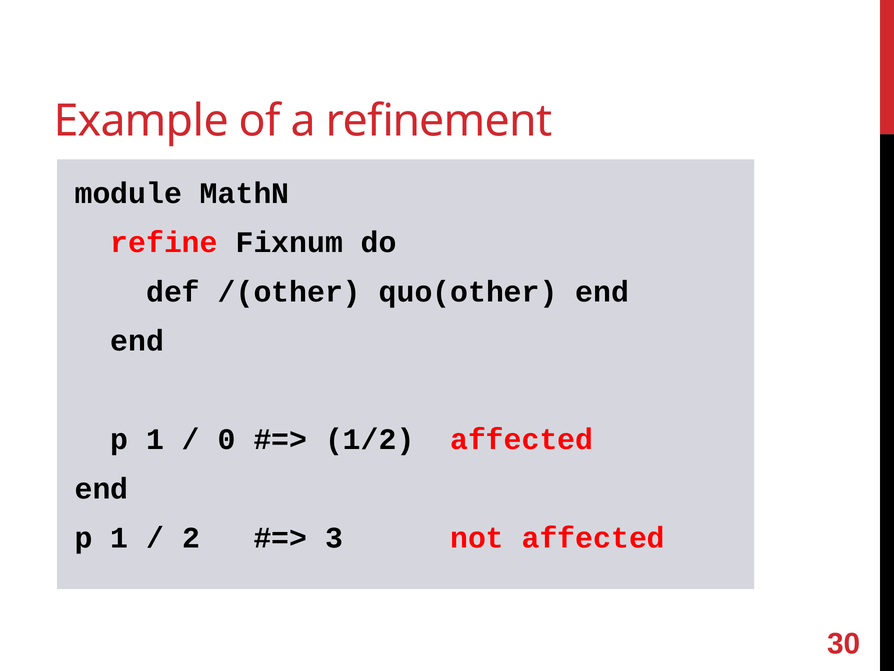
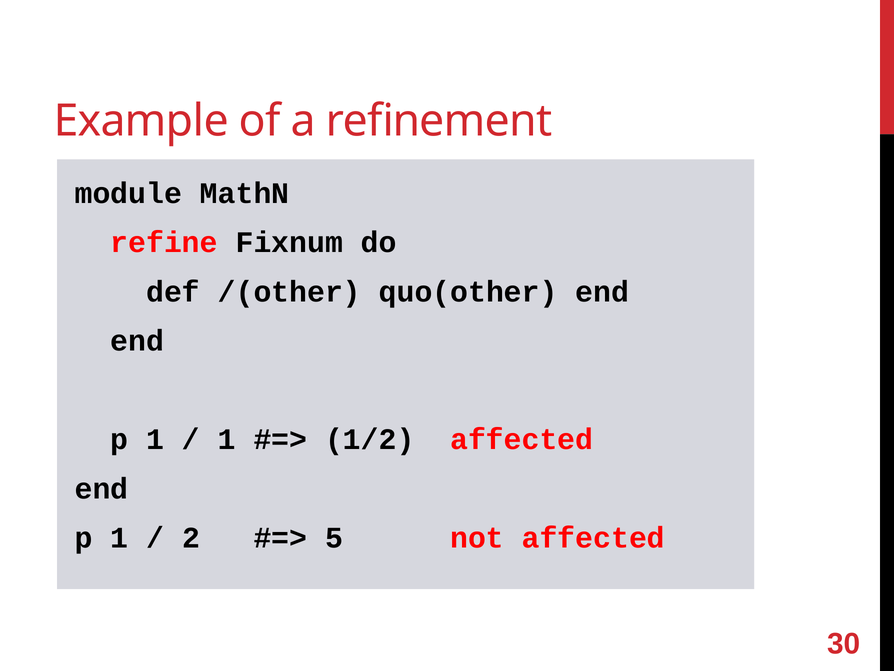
0 at (227, 439): 0 -> 1
3: 3 -> 5
